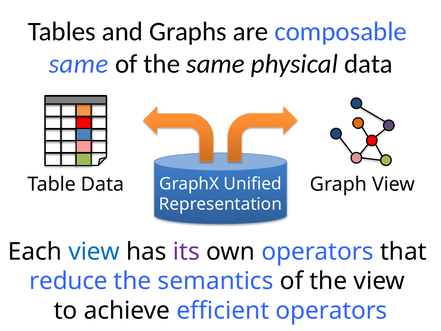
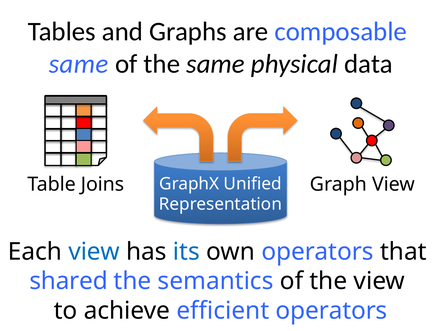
Table Data: Data -> Joins
its colour: purple -> blue
reduce: reduce -> shared
